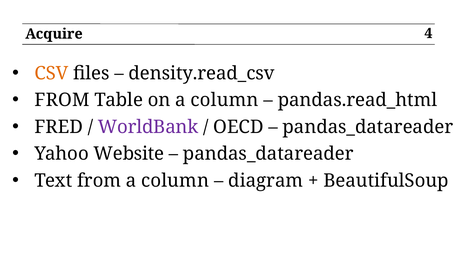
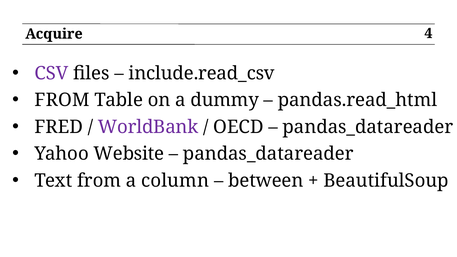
CSV colour: orange -> purple
density.read_csv: density.read_csv -> include.read_csv
on a column: column -> dummy
diagram: diagram -> between
